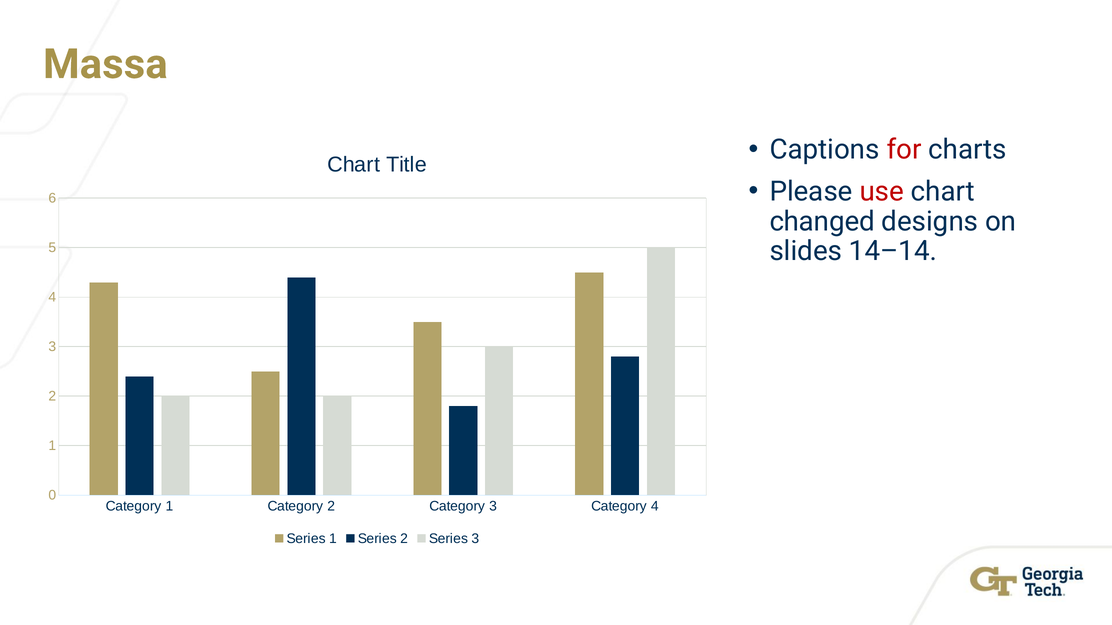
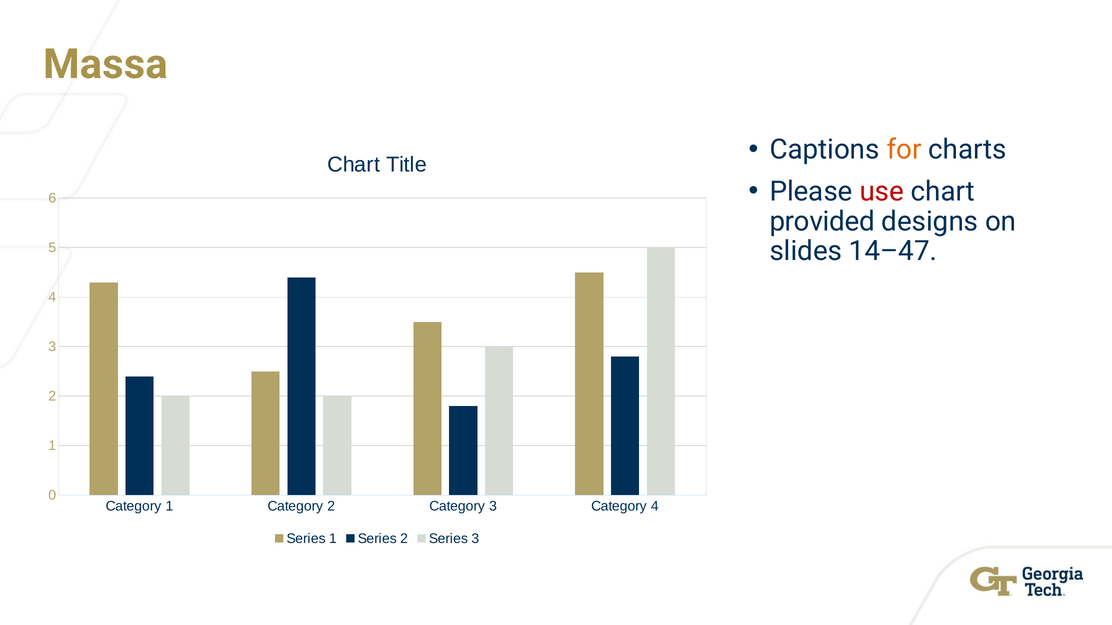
for colour: red -> orange
changed: changed -> provided
14–14: 14–14 -> 14–47
